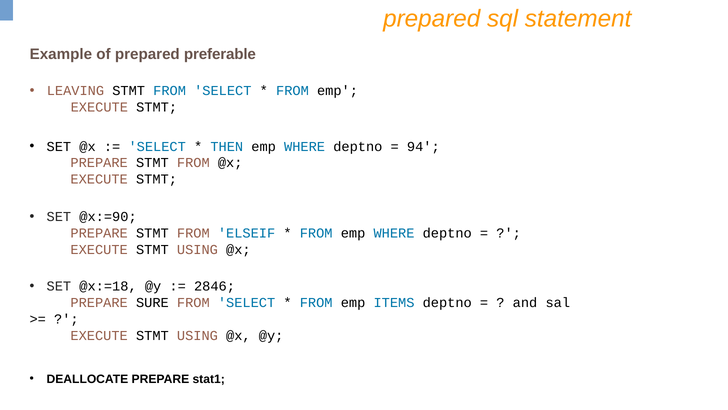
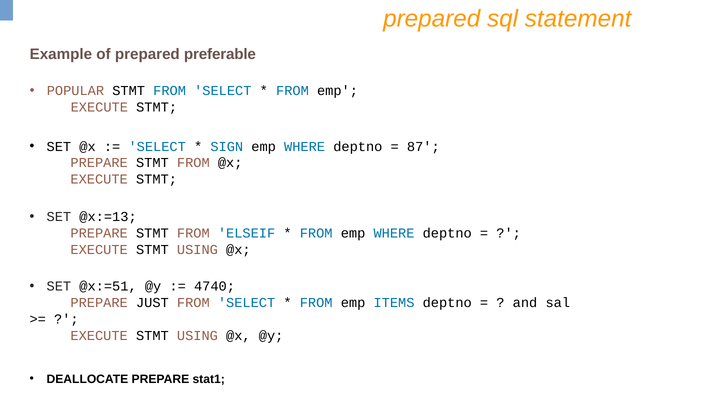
LEAVING: LEAVING -> POPULAR
THEN: THEN -> SIGN
94: 94 -> 87
@x:=90: @x:=90 -> @x:=13
@x:=18: @x:=18 -> @x:=51
2846: 2846 -> 4740
SURE: SURE -> JUST
